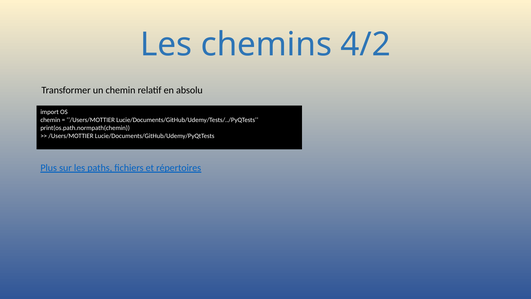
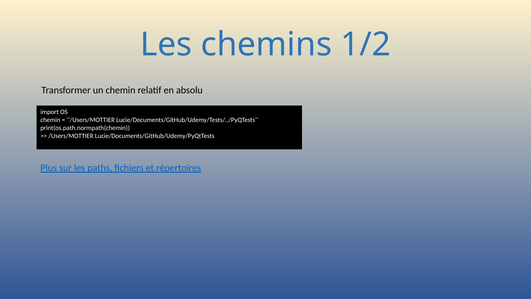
4/2: 4/2 -> 1/2
